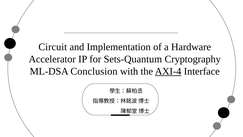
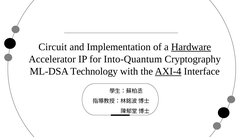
Hardware underline: none -> present
Sets-Quantum: Sets-Quantum -> Into-Quantum
Conclusion: Conclusion -> Technology
